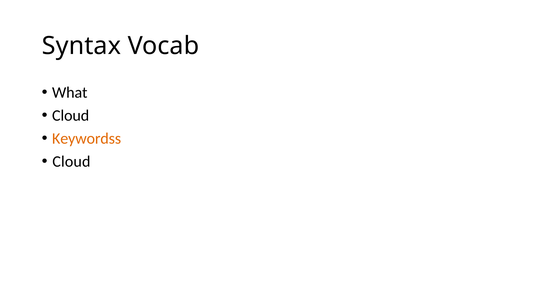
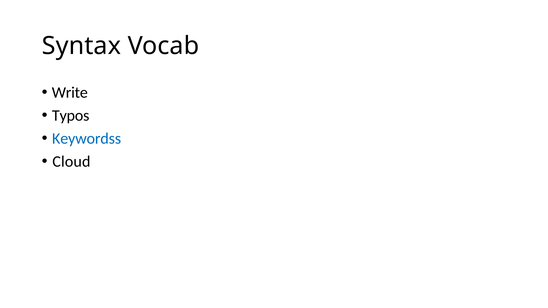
What: What -> Write
Cloud at (71, 116): Cloud -> Typos
Keywordss colour: orange -> blue
